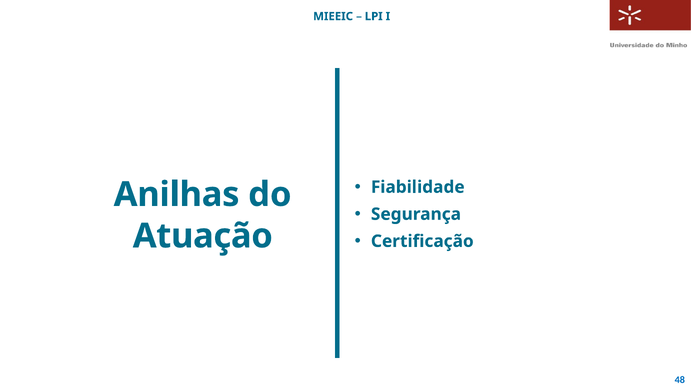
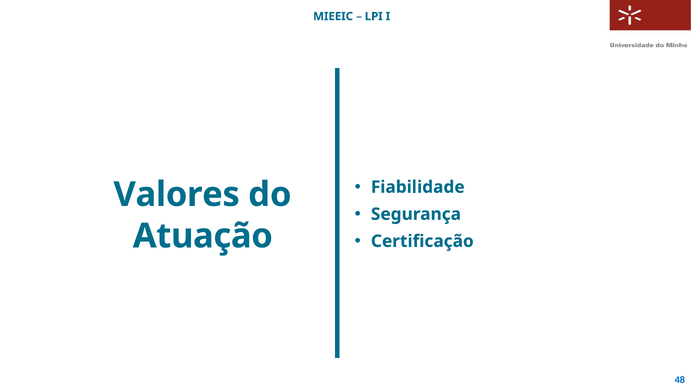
Anilhas: Anilhas -> Valores
